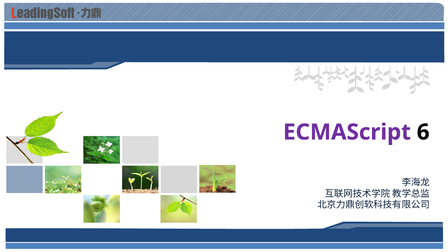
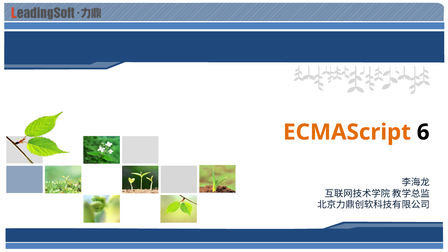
ECMAScript colour: purple -> orange
